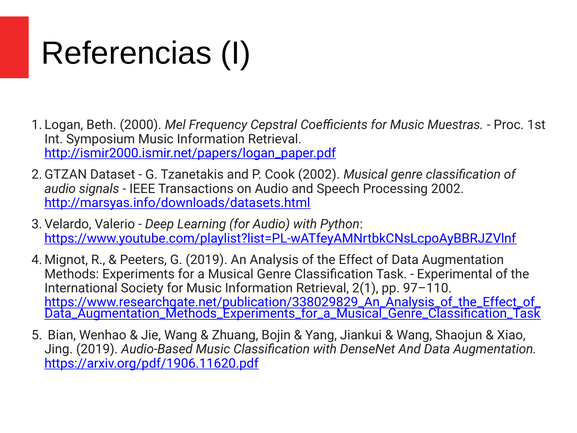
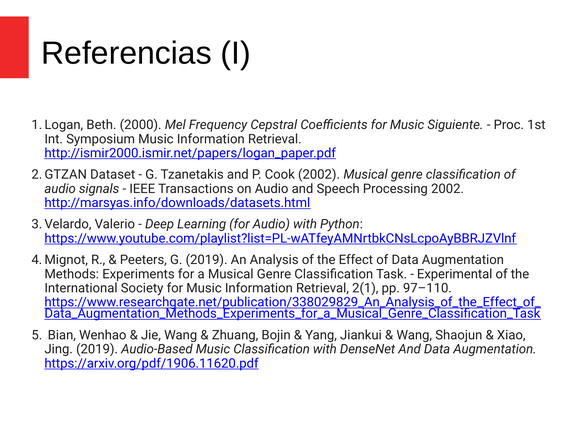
Muestras: Muestras -> Siguiente
